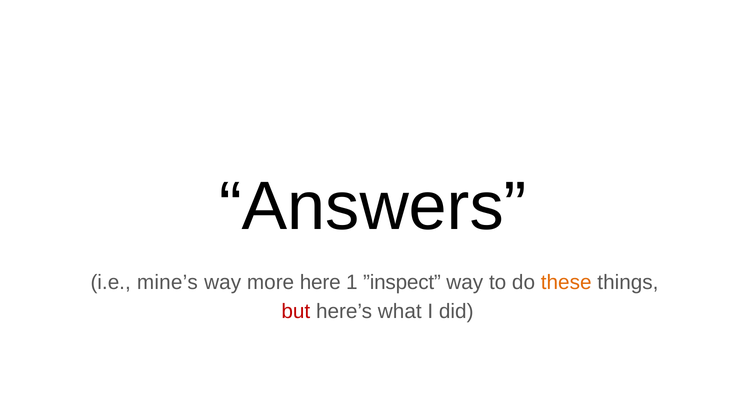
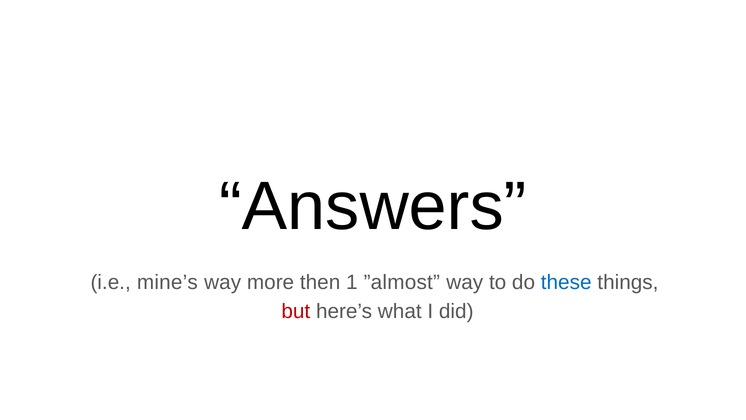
here: here -> then
”inspect: ”inspect -> ”almost
these colour: orange -> blue
